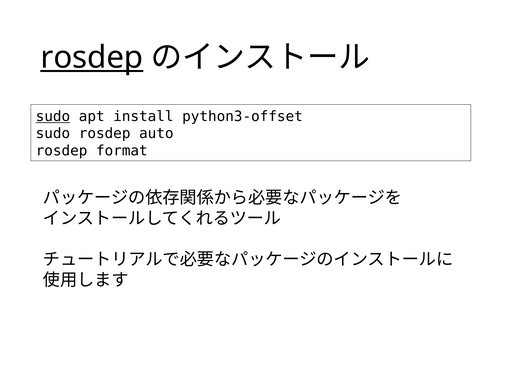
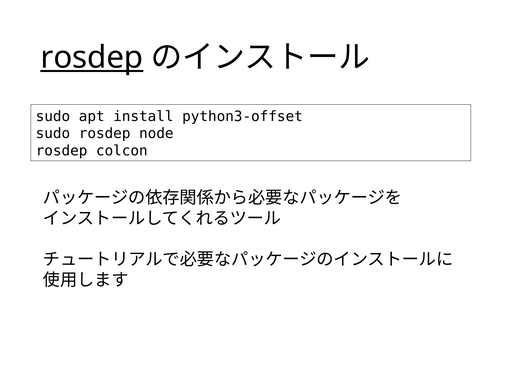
sudo at (53, 117) underline: present -> none
auto: auto -> node
format: format -> colcon
